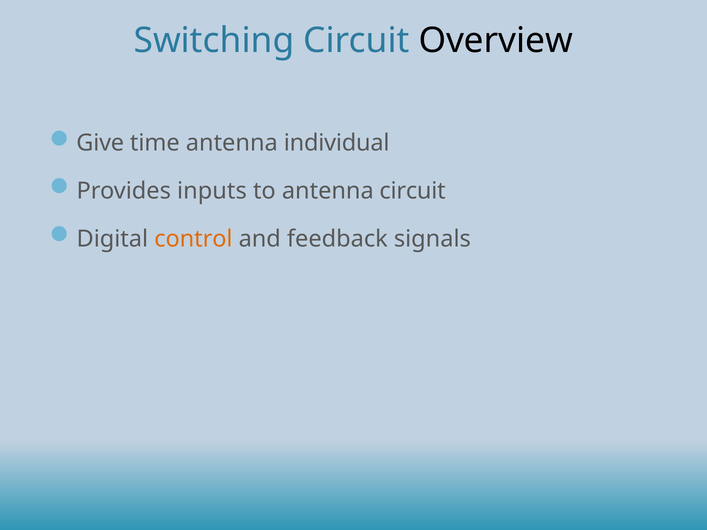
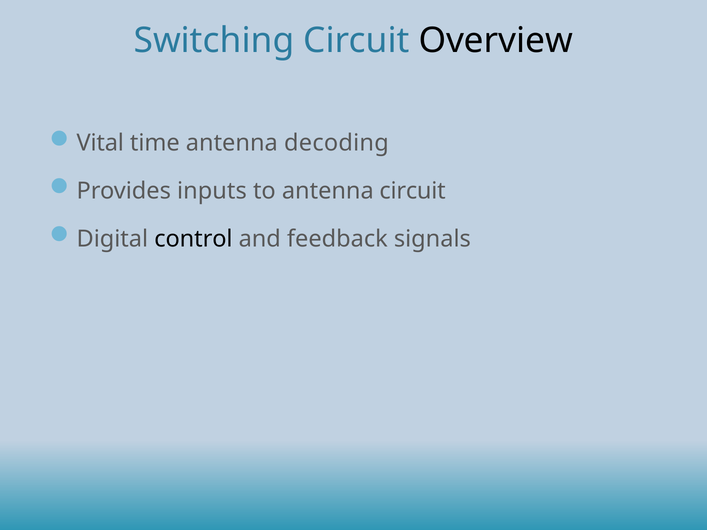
Give: Give -> Vital
individual: individual -> decoding
control colour: orange -> black
